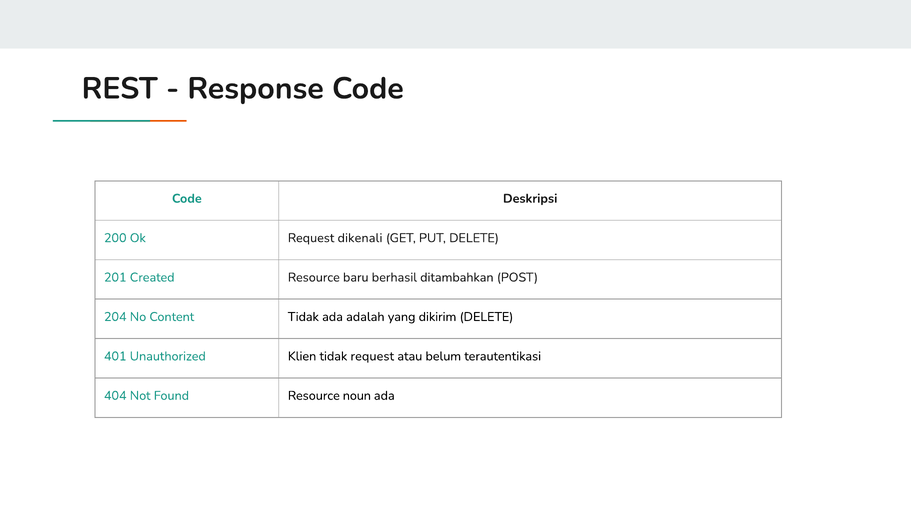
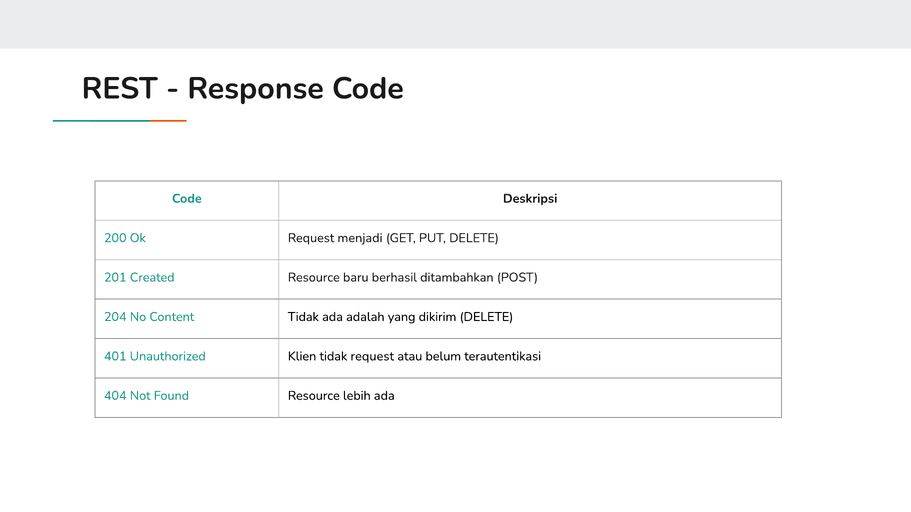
dikenali: dikenali -> menjadi
noun: noun -> lebih
